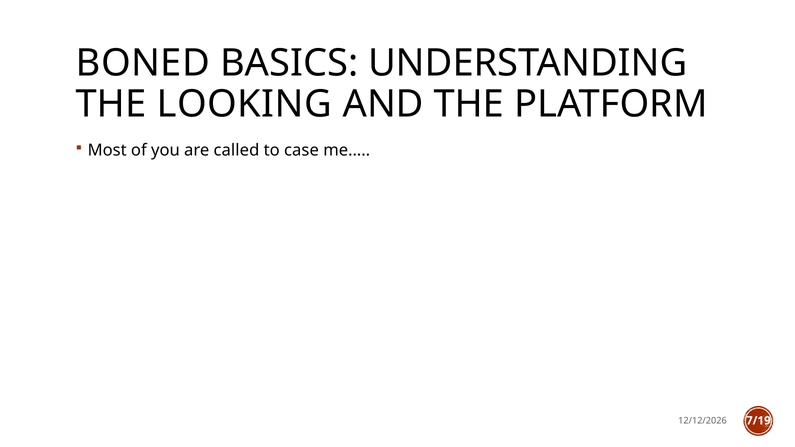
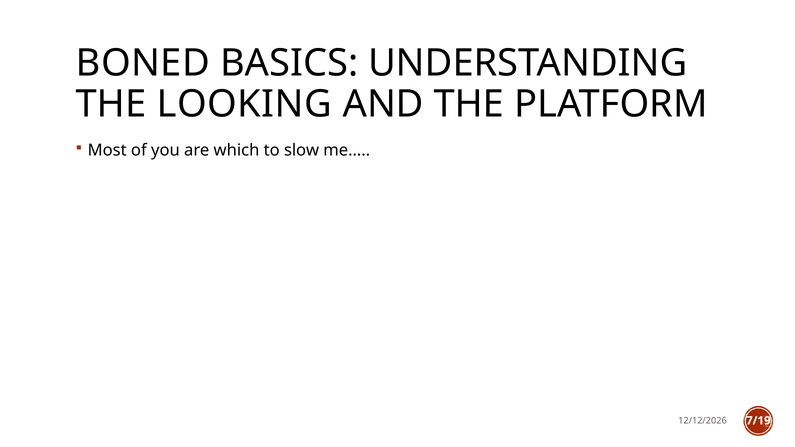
called: called -> which
case: case -> slow
